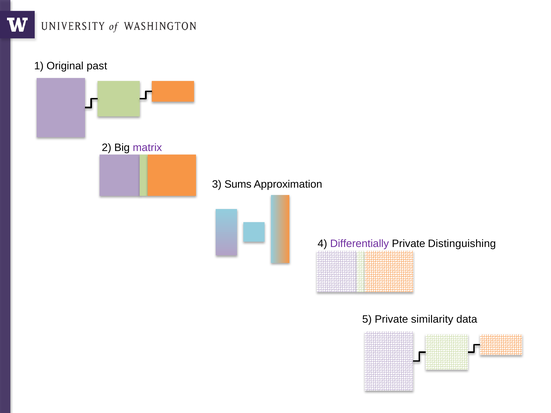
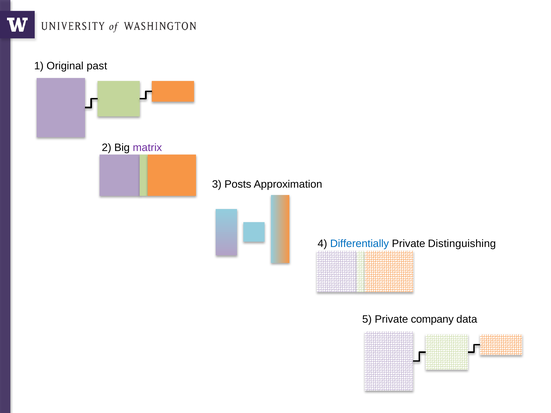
Sums: Sums -> Posts
Differentially colour: purple -> blue
similarity: similarity -> company
